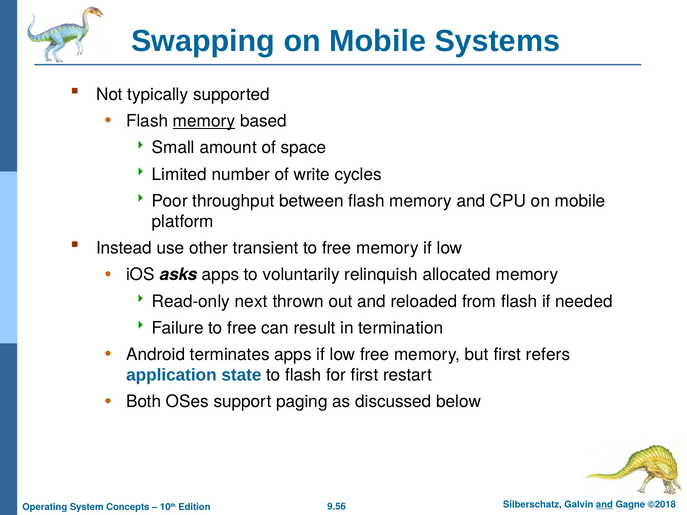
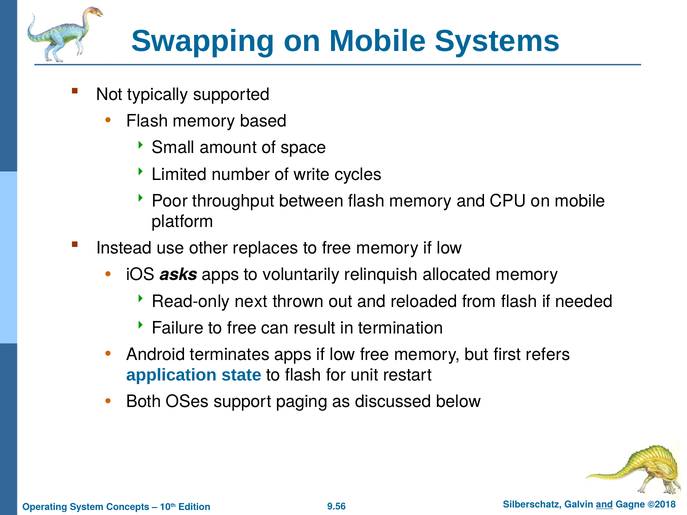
memory at (204, 121) underline: present -> none
transient: transient -> replaces
for first: first -> unit
